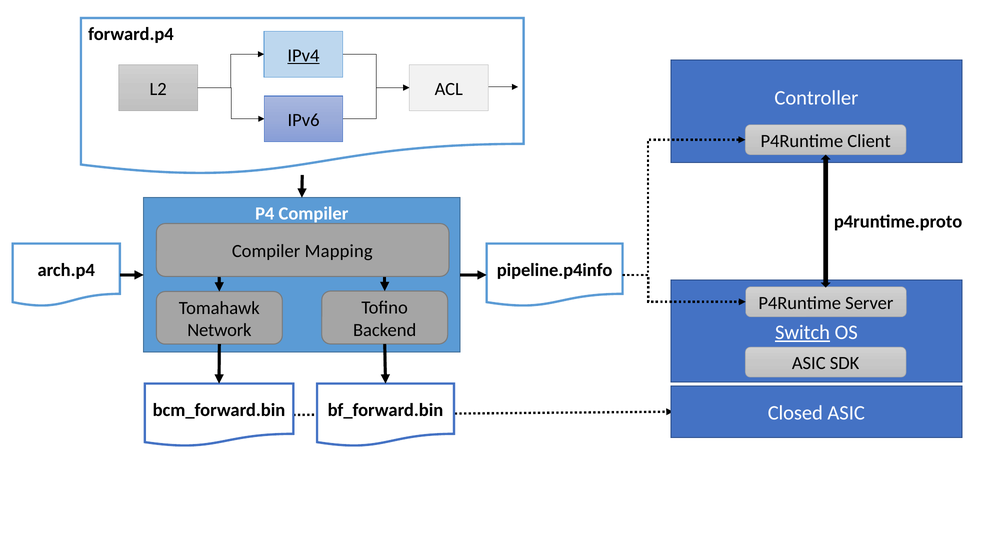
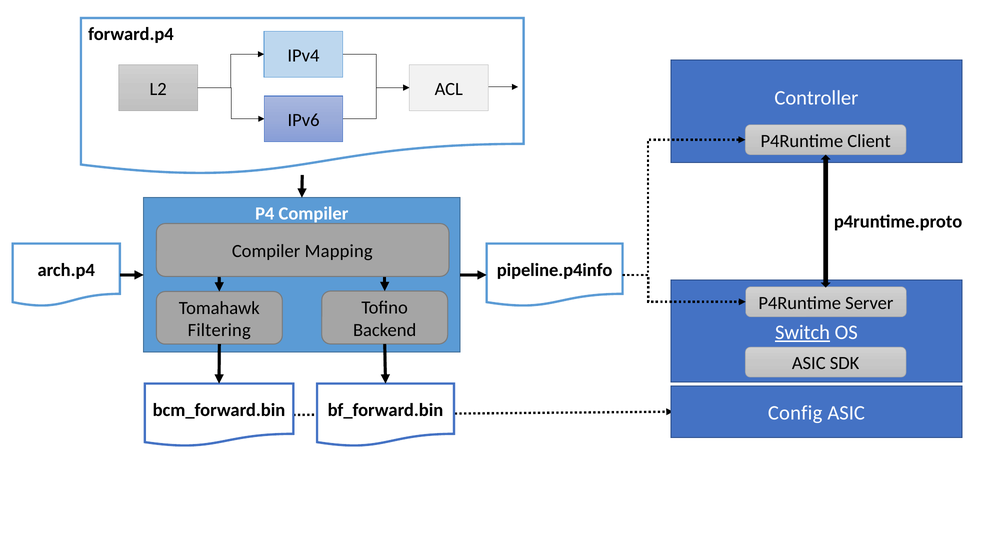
IPv4 underline: present -> none
Network: Network -> Filtering
Closed: Closed -> Config
